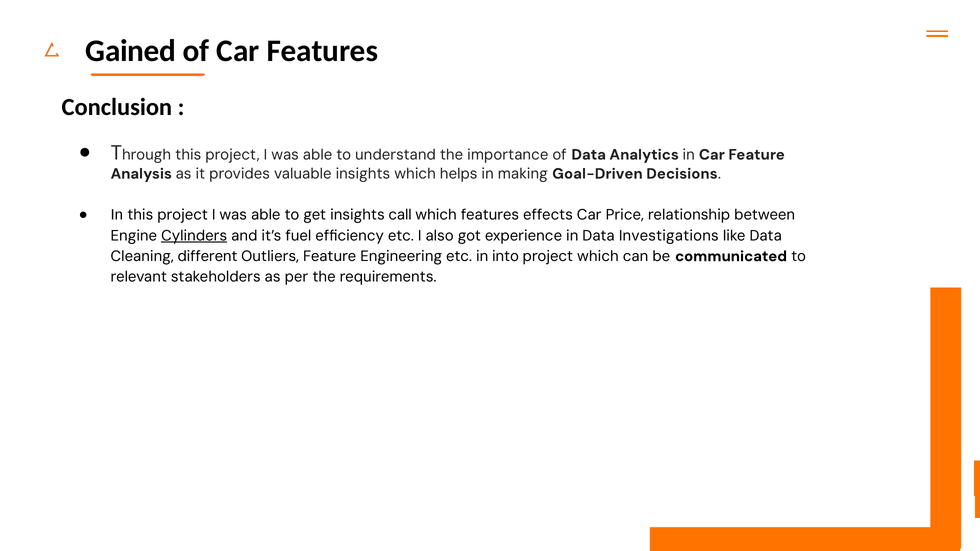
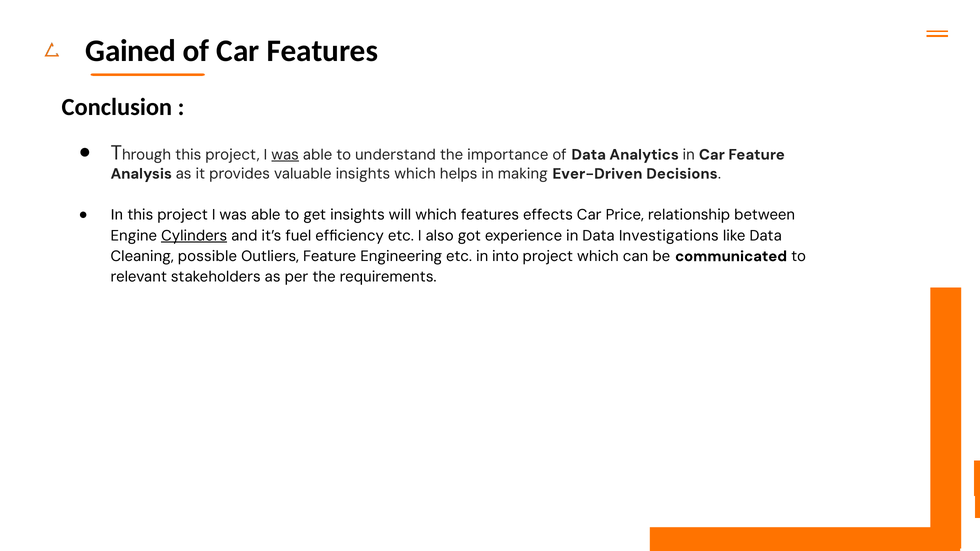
was at (285, 155) underline: none -> present
Goal-Driven: Goal-Driven -> Ever-Driven
call: call -> will
different: different -> possible
